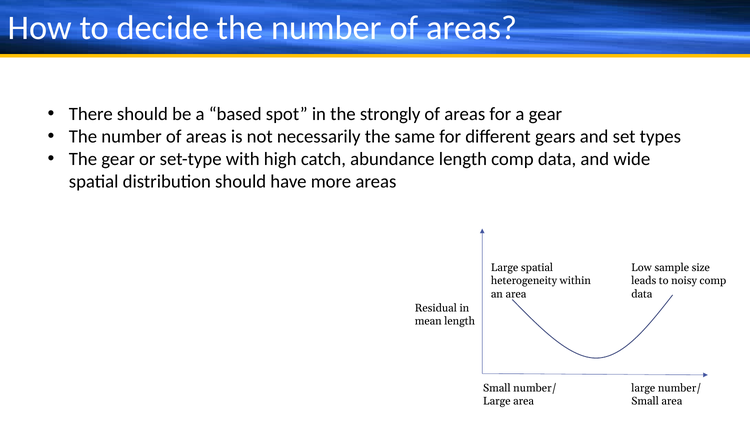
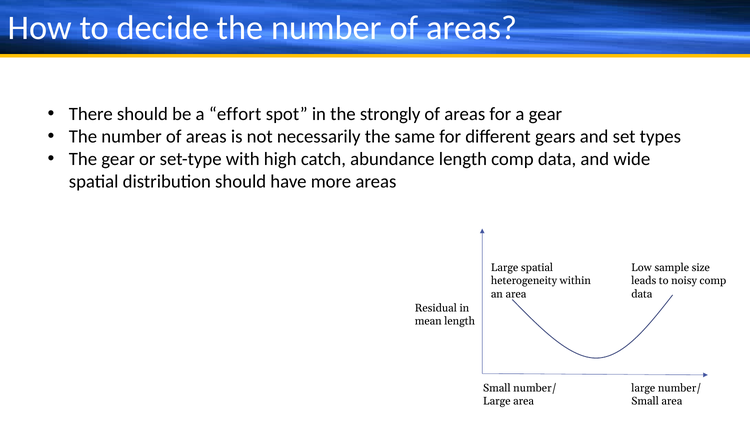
based: based -> effort
